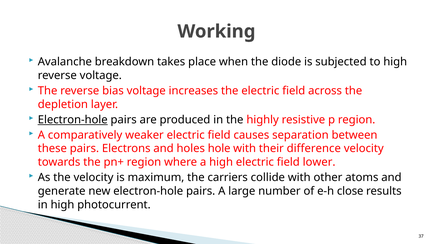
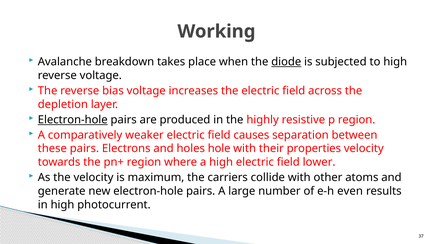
diode underline: none -> present
difference: difference -> properties
close: close -> even
